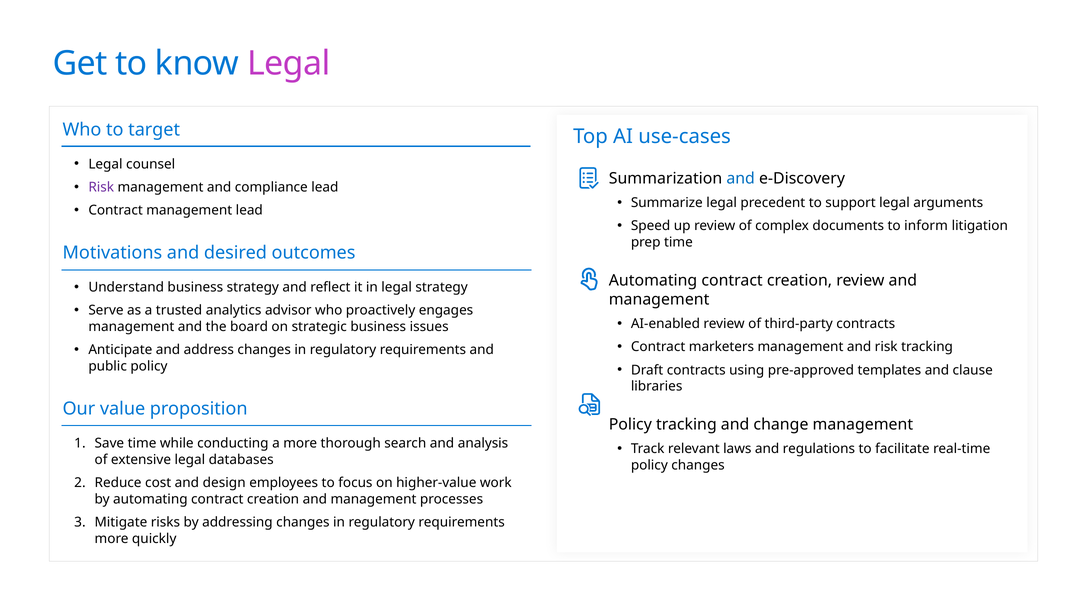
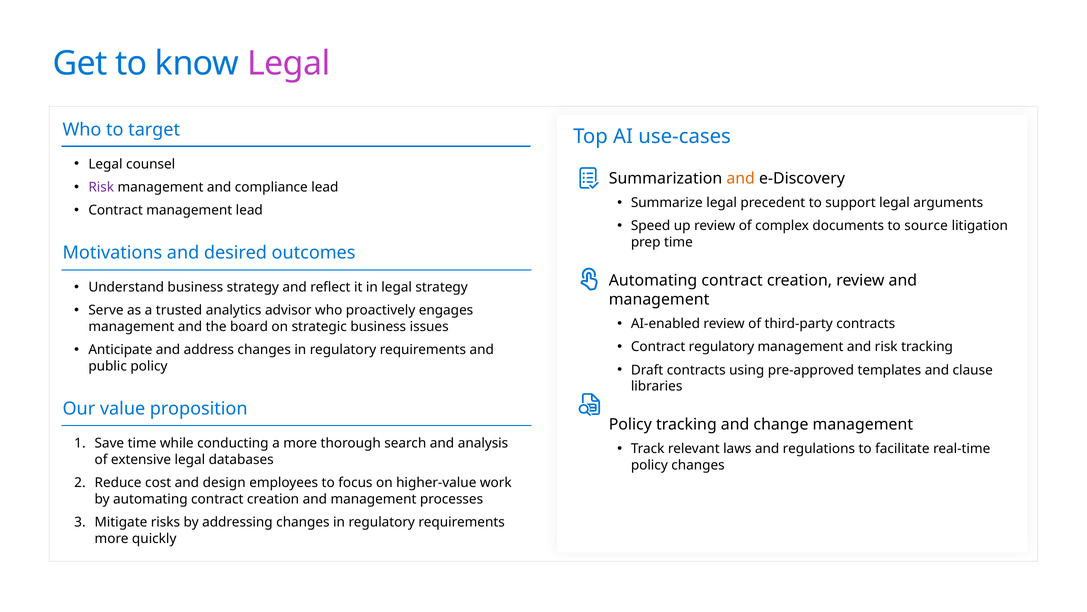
and at (741, 178) colour: blue -> orange
inform: inform -> source
Contract marketers: marketers -> regulatory
